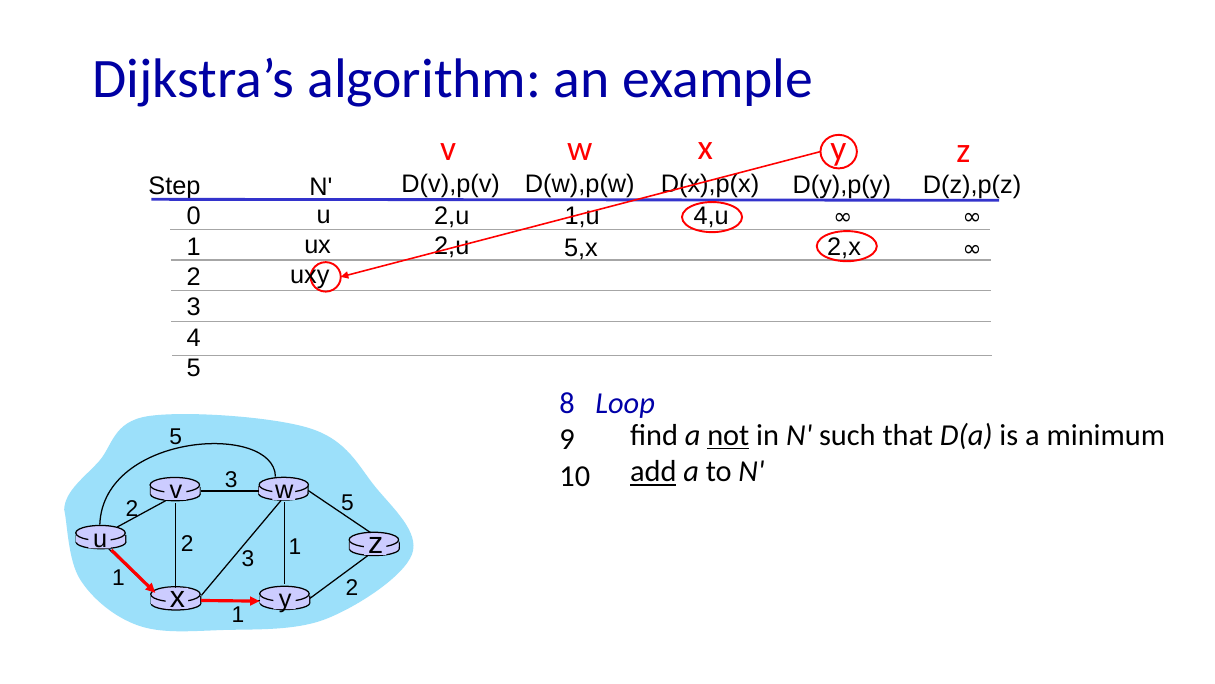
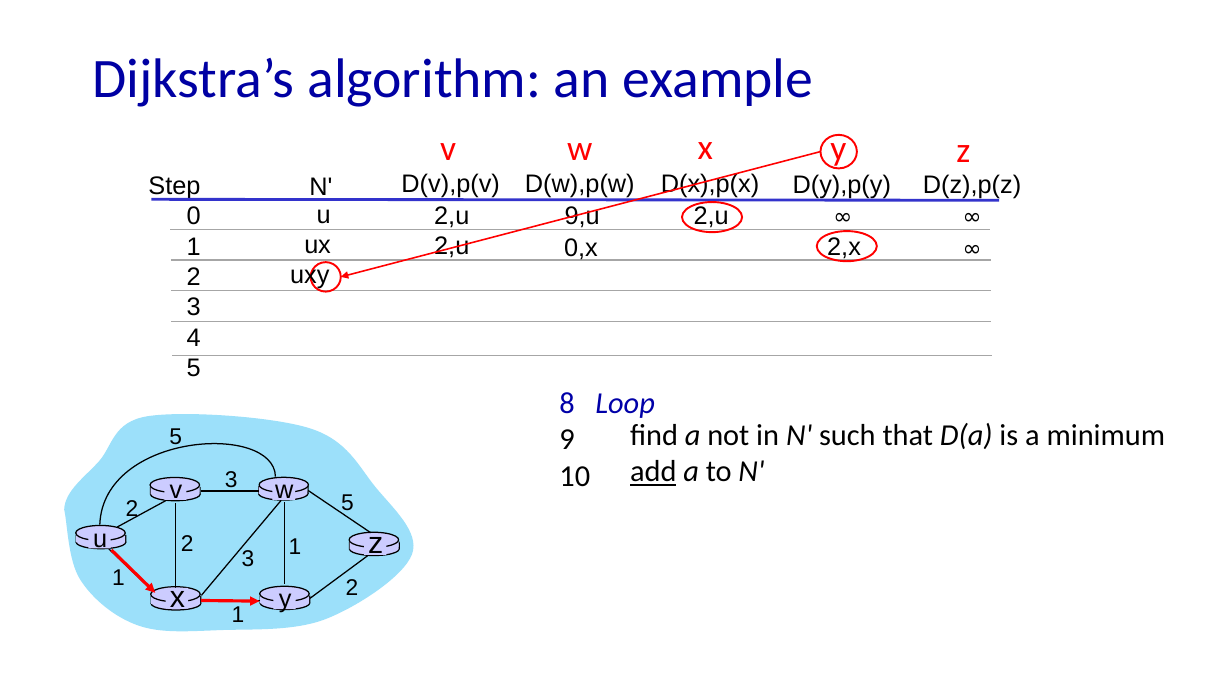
1,u: 1,u -> 9,u
4,u at (711, 216): 4,u -> 2,u
5,x: 5,x -> 0,x
not underline: present -> none
